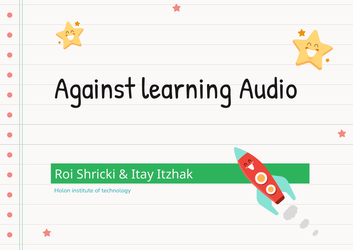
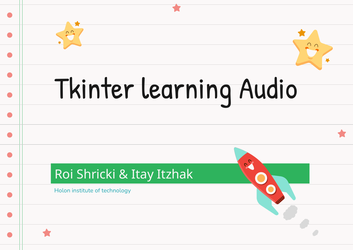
Against: Against -> Tkinter
